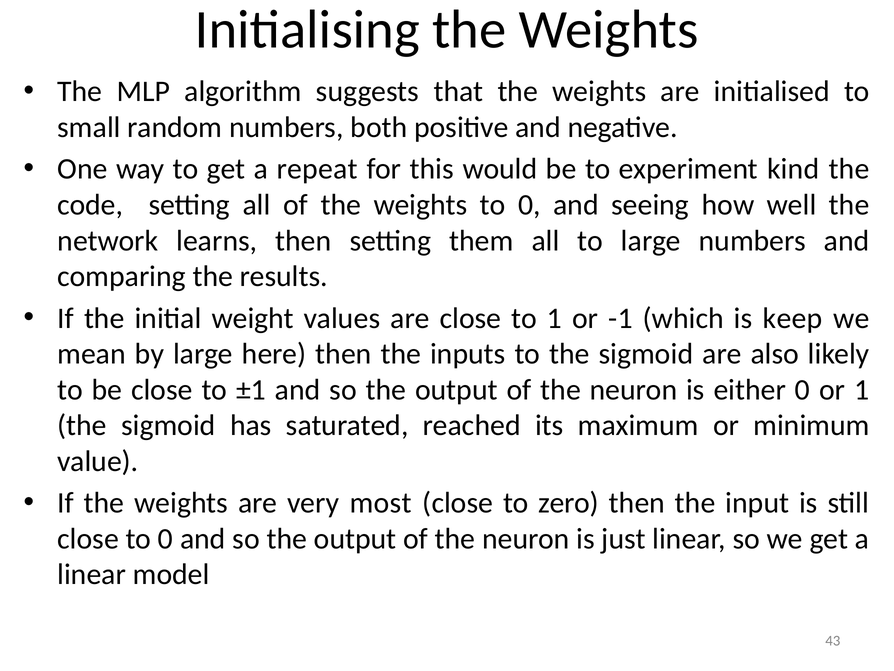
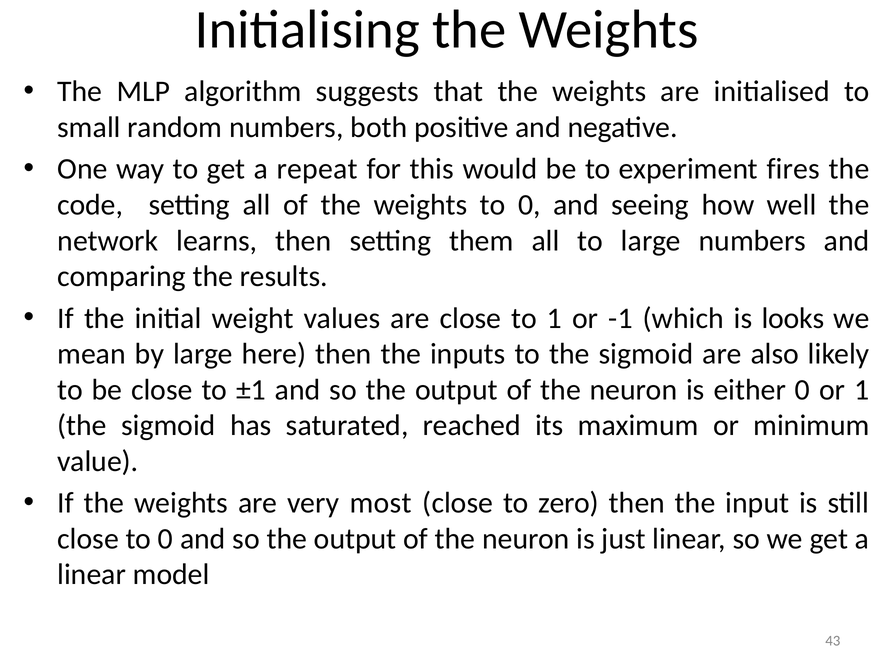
kind: kind -> fires
keep: keep -> looks
